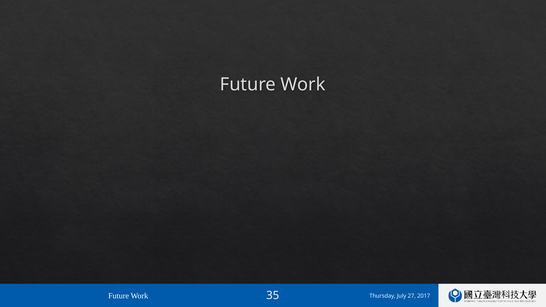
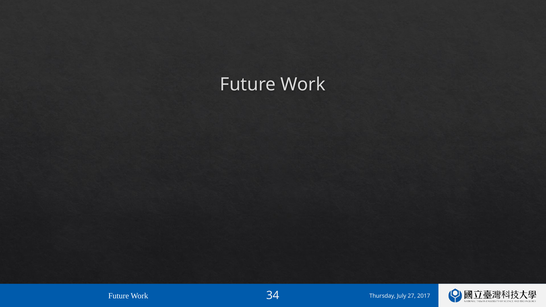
35: 35 -> 34
